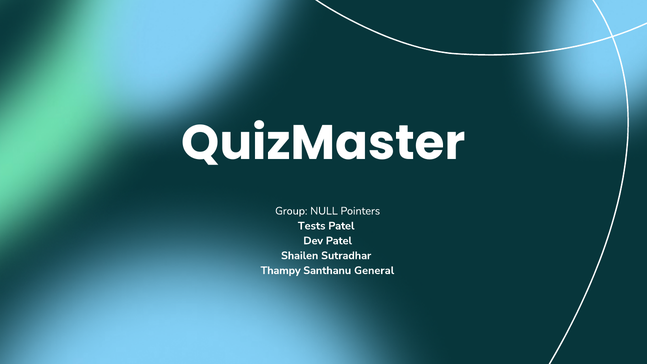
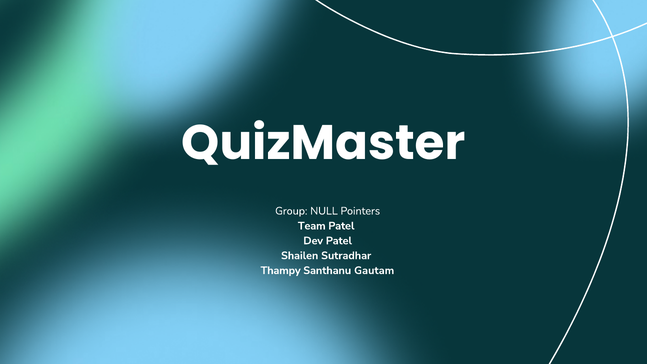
Tests: Tests -> Team
General: General -> Gautam
